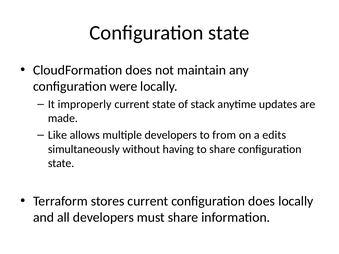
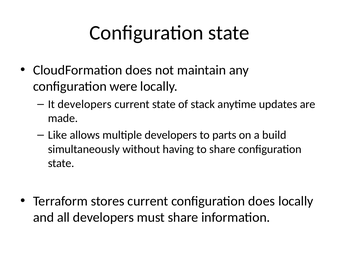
It improperly: improperly -> developers
from: from -> parts
edits: edits -> build
